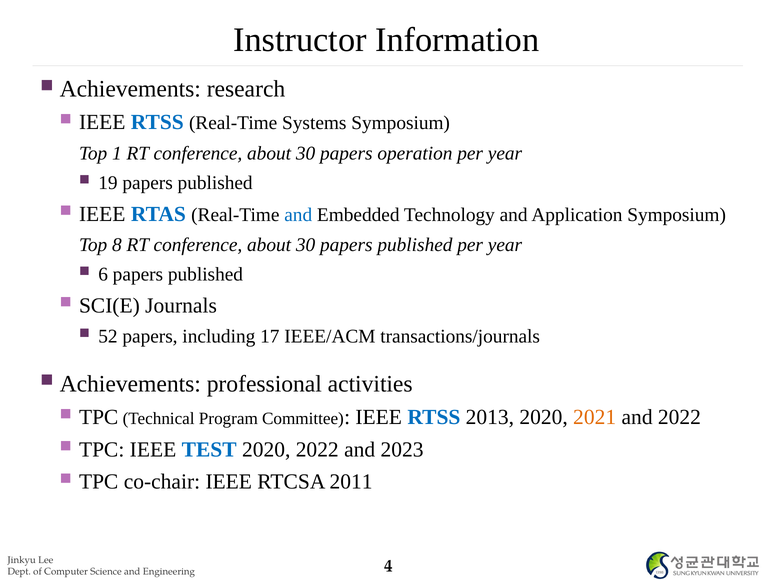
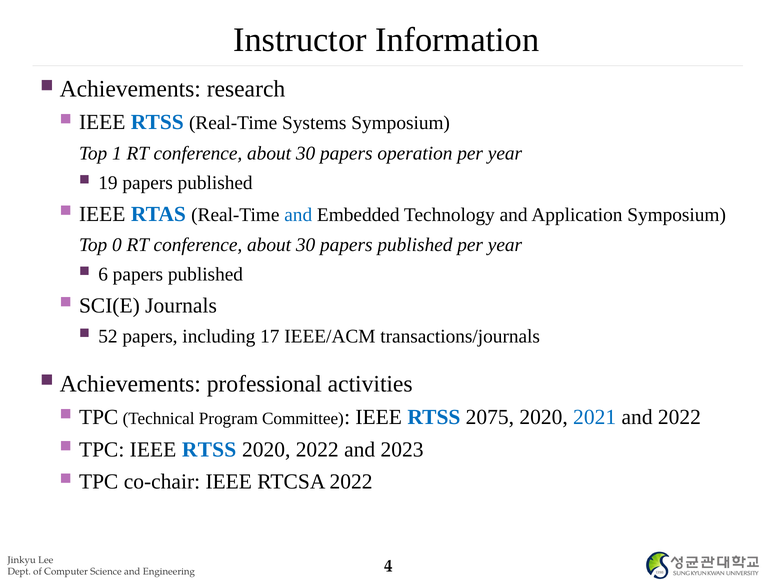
8: 8 -> 0
2013: 2013 -> 2075
2021 colour: orange -> blue
TPC IEEE TEST: TEST -> RTSS
RTCSA 2011: 2011 -> 2022
